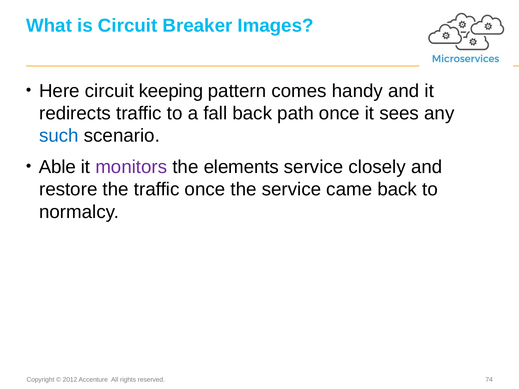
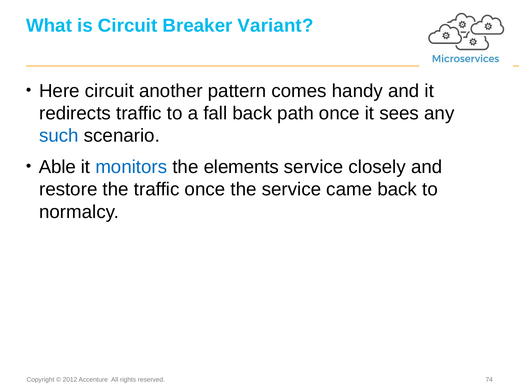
Images: Images -> Variant
keeping: keeping -> another
monitors colour: purple -> blue
